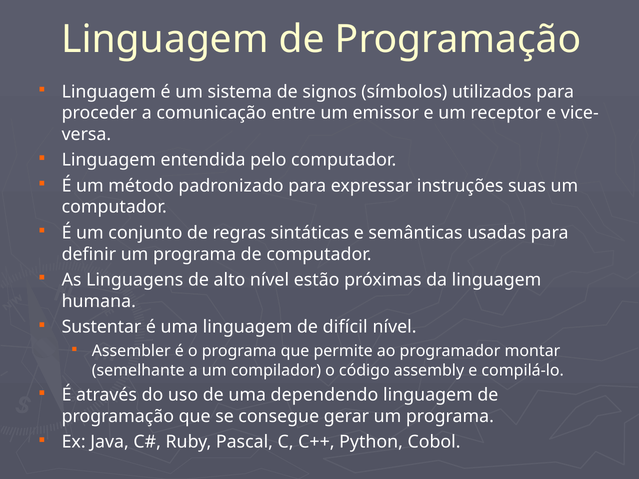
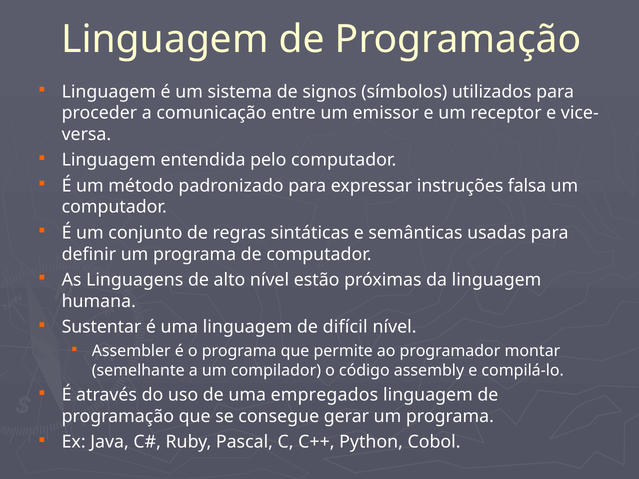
suas: suas -> falsa
dependendo: dependendo -> empregados
